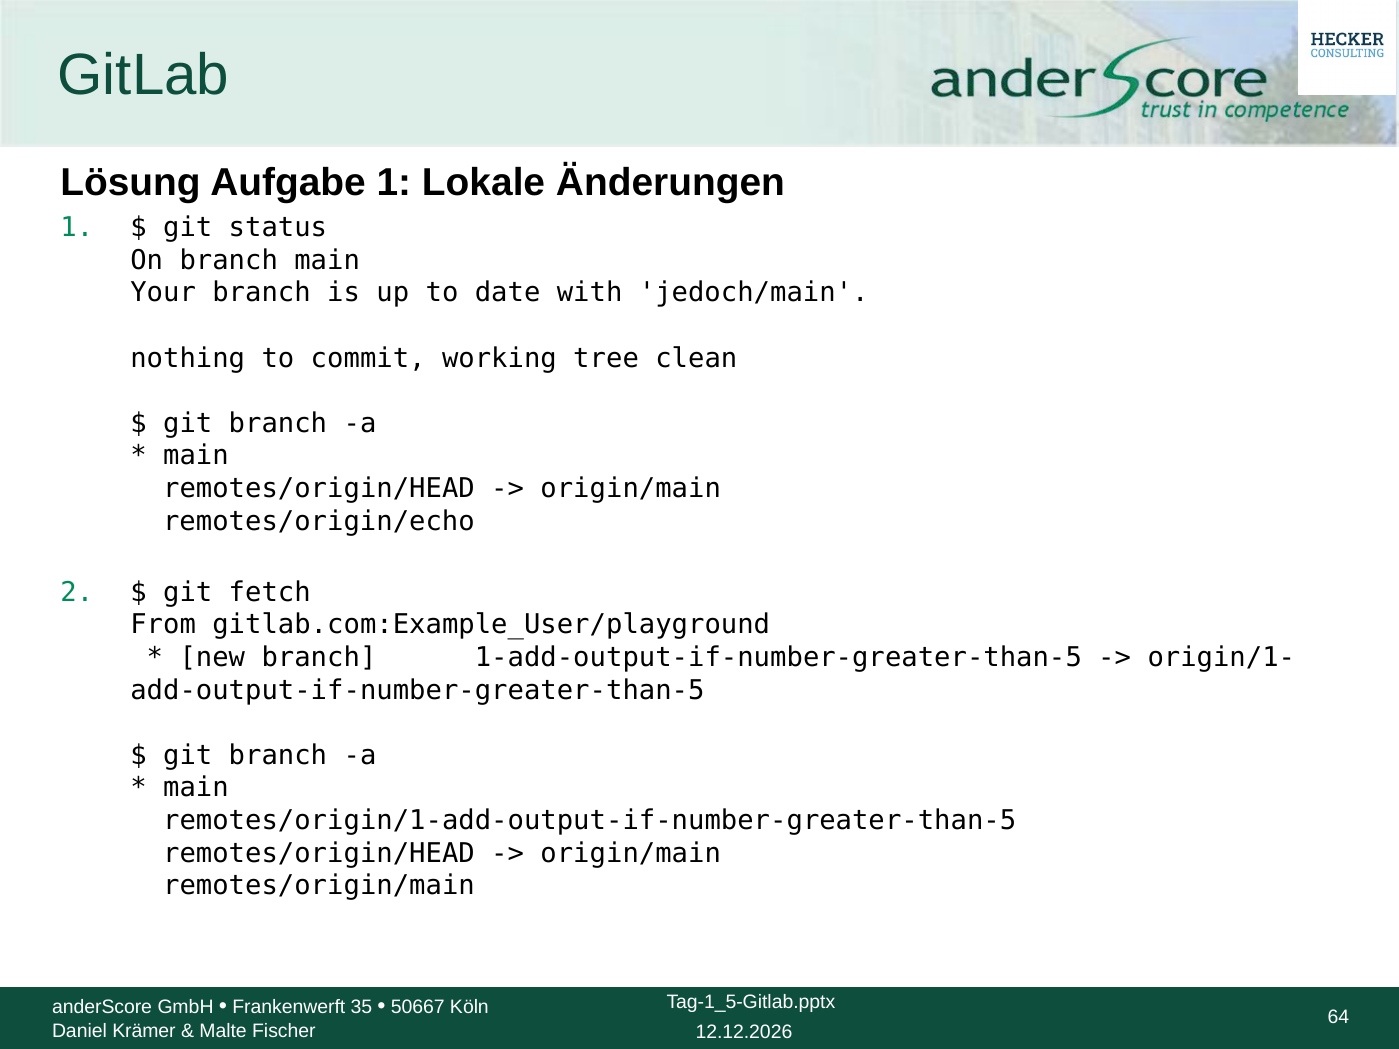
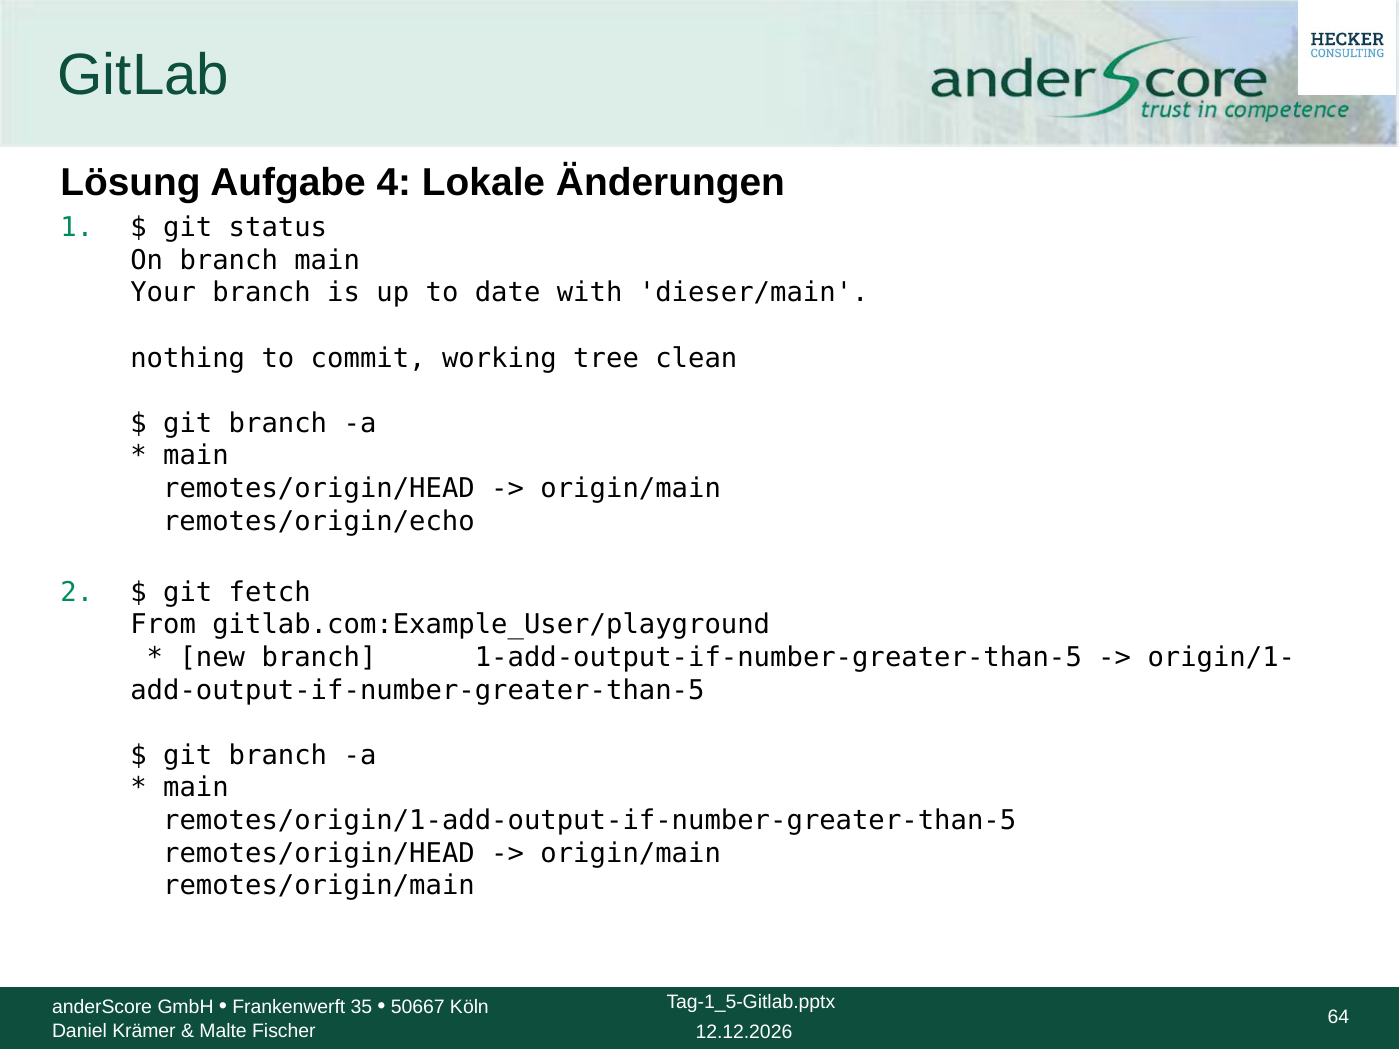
Aufgabe 1: 1 -> 4
jedoch/main: jedoch/main -> dieser/main
